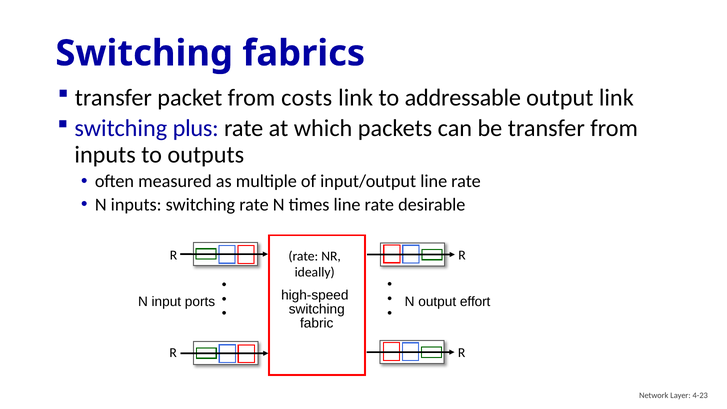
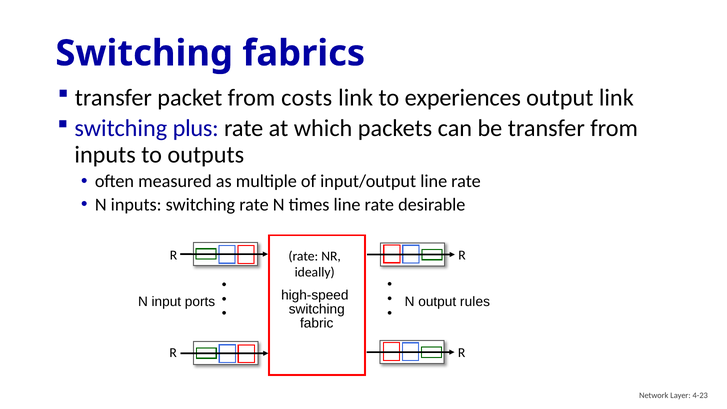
addressable: addressable -> experiences
effort: effort -> rules
